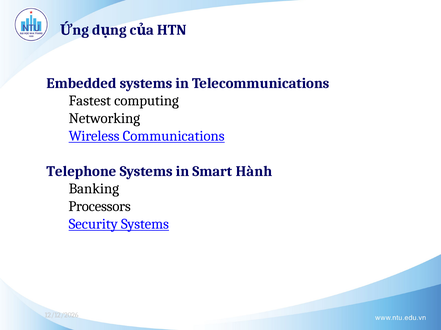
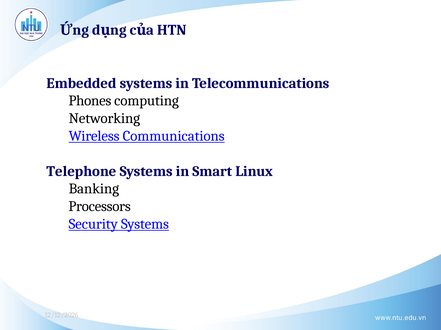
Fastest: Fastest -> Phones
Hành: Hành -> Linux
